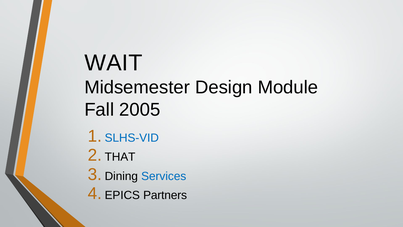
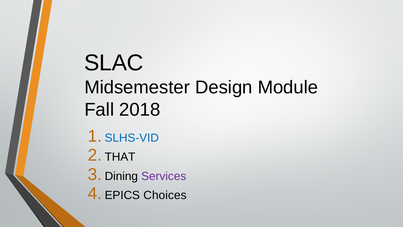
WAIT: WAIT -> SLAC
2005: 2005 -> 2018
Services colour: blue -> purple
Partners: Partners -> Choices
